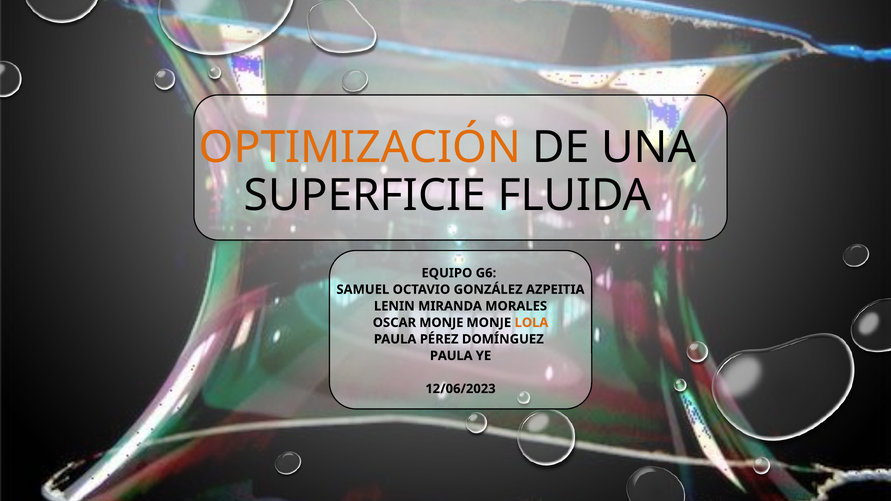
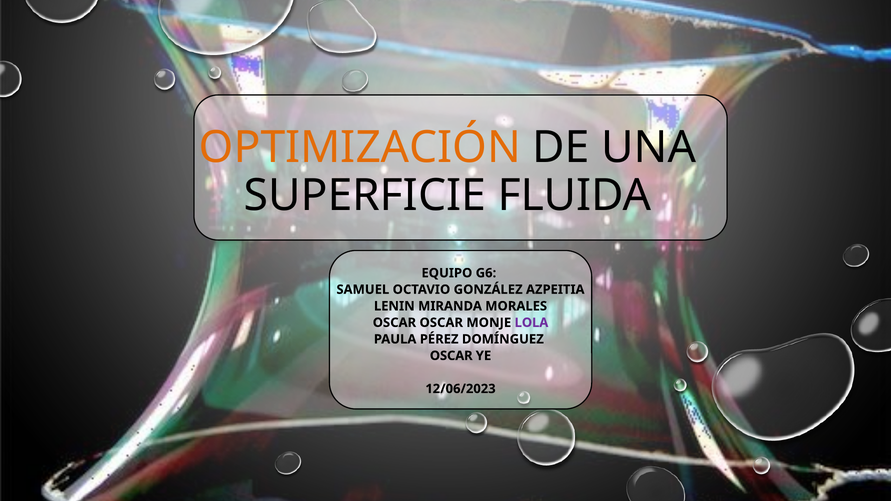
OSCAR MONJE: MONJE -> OSCAR
LOLA colour: orange -> purple
PAULA at (451, 356): PAULA -> OSCAR
